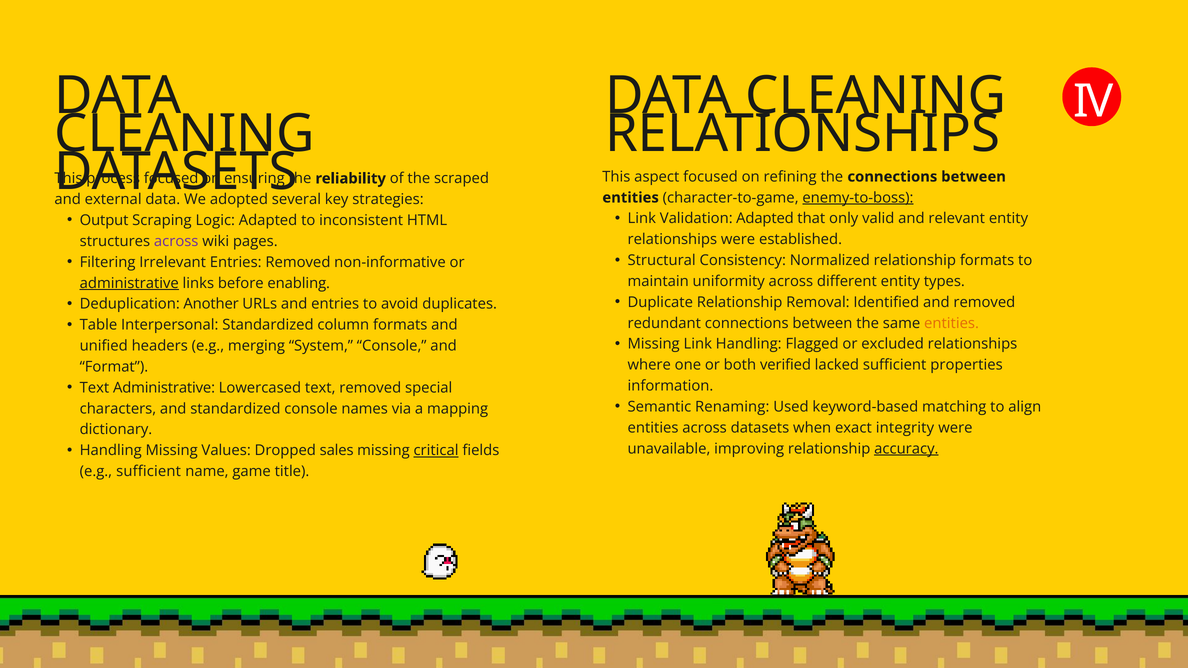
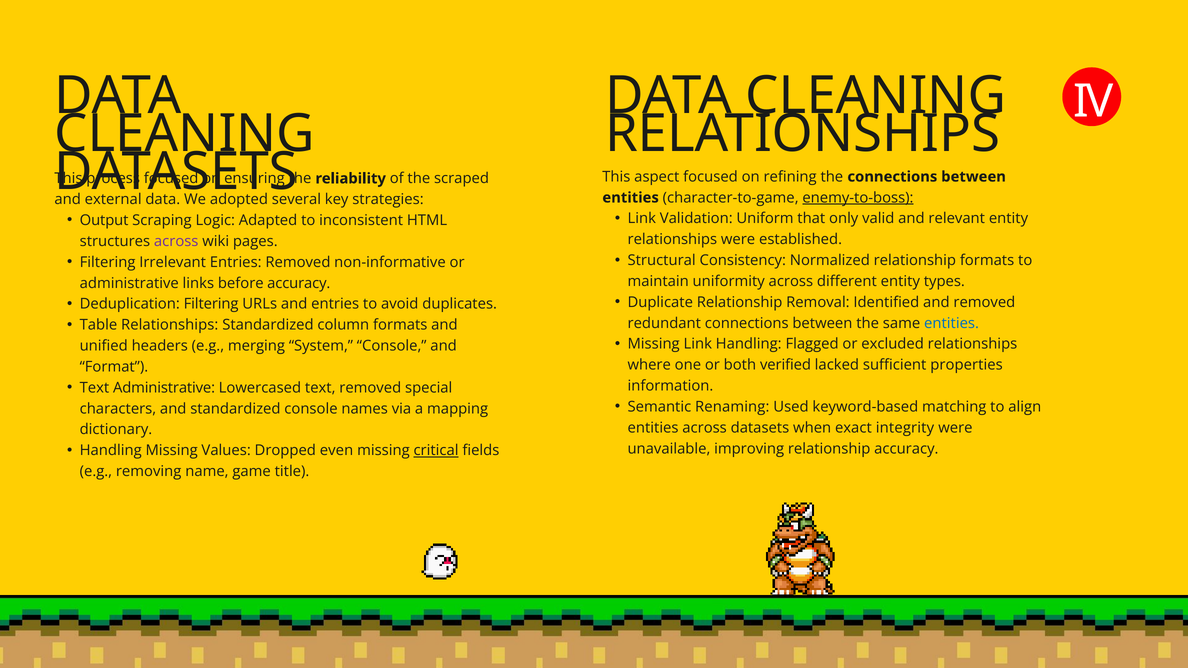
Validation Adapted: Adapted -> Uniform
administrative at (129, 283) underline: present -> none
before enabling: enabling -> accuracy
Deduplication Another: Another -> Filtering
Table Interpersonal: Interpersonal -> Relationships
entities at (952, 323) colour: orange -> blue
sales: sales -> even
accuracy at (906, 449) underline: present -> none
e.g sufficient: sufficient -> removing
